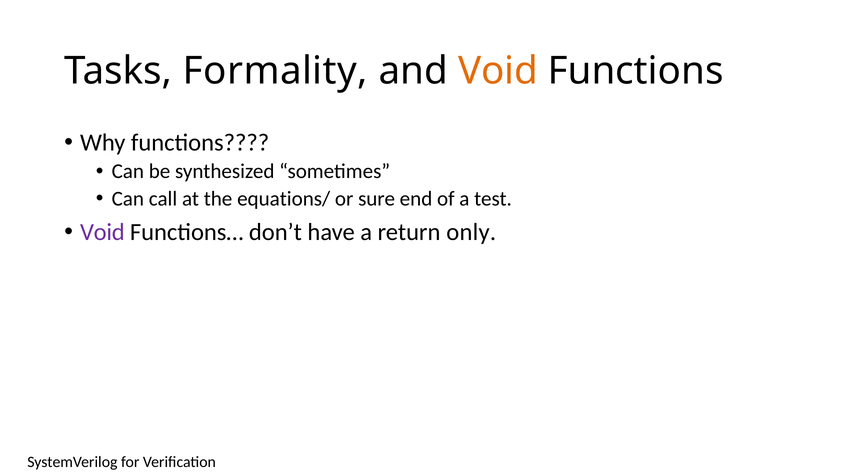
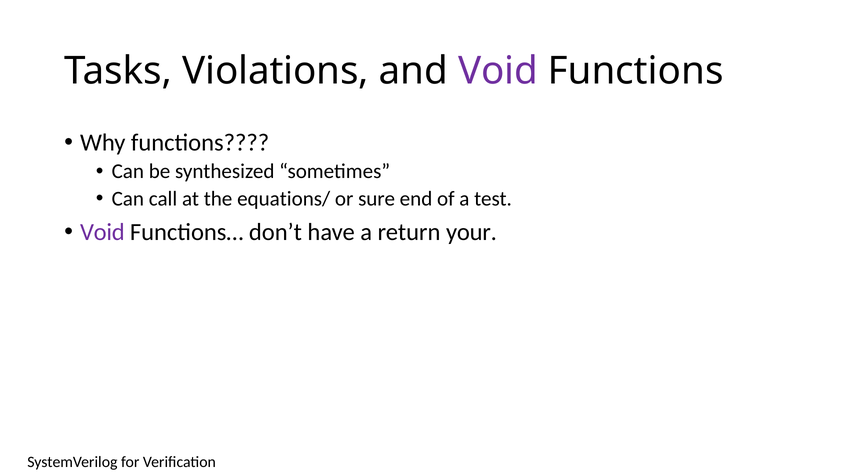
Formality: Formality -> Violations
Void at (498, 71) colour: orange -> purple
only: only -> your
